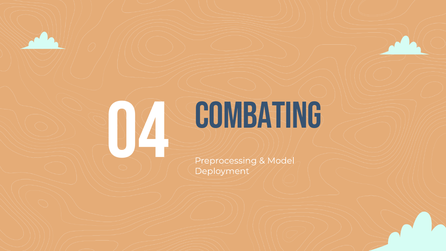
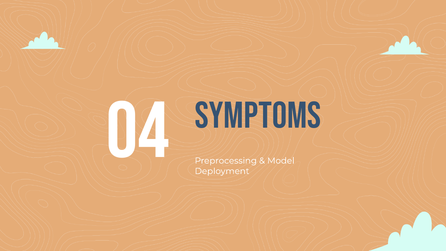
Combating: Combating -> Symptoms
